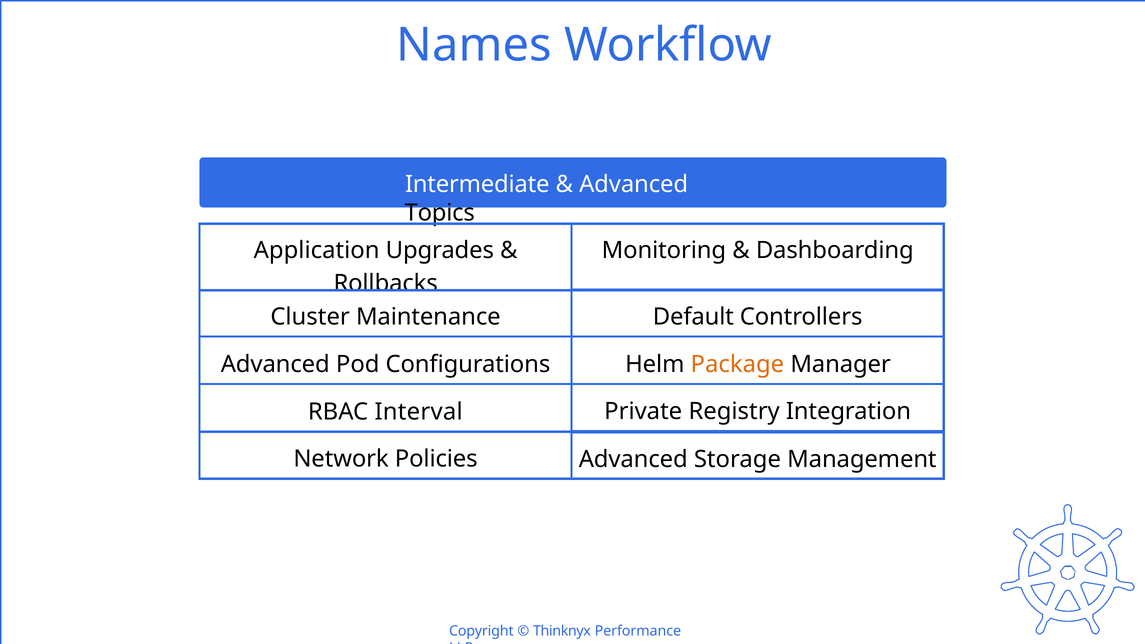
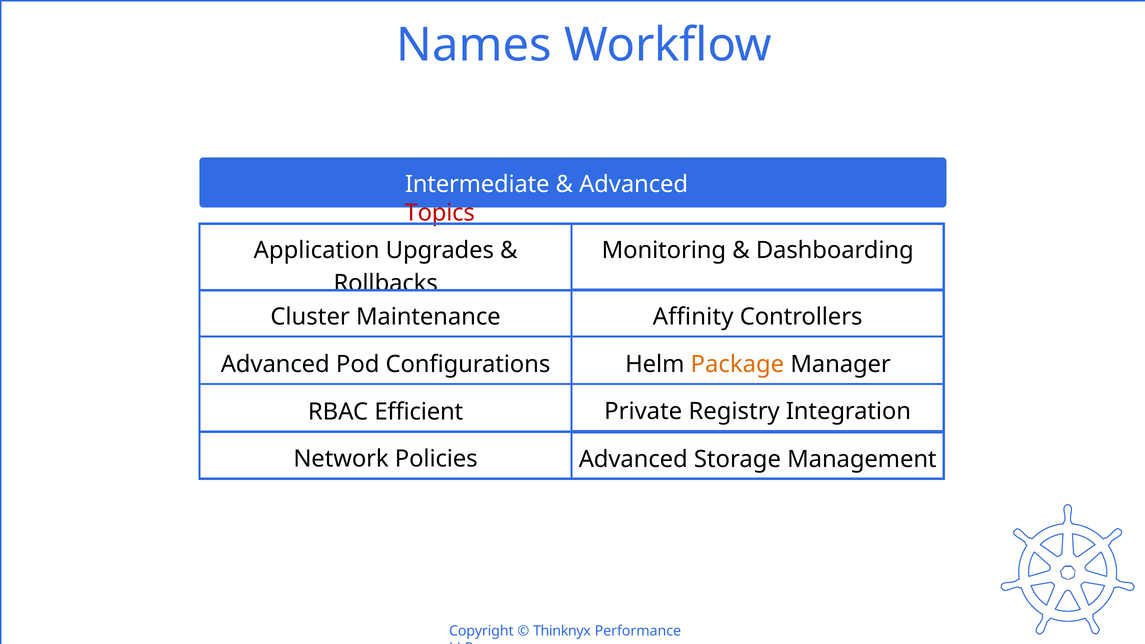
Topics colour: black -> red
Default: Default -> Affinity
Interval: Interval -> Efficient
